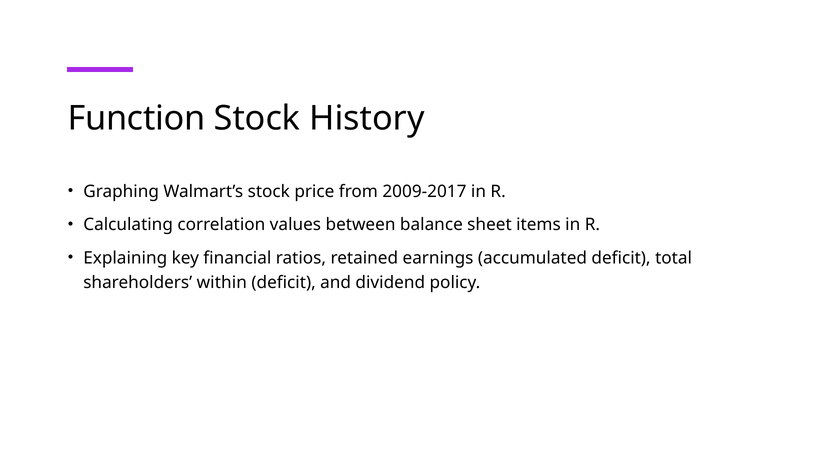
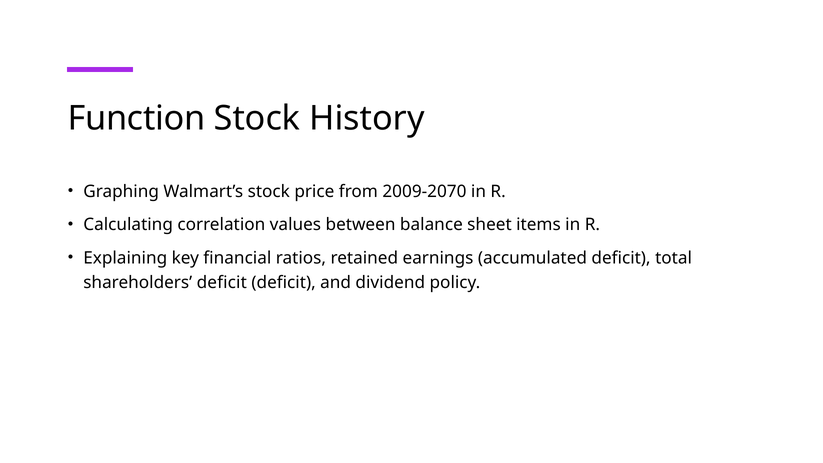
2009-2017: 2009-2017 -> 2009-2070
shareholders within: within -> deficit
